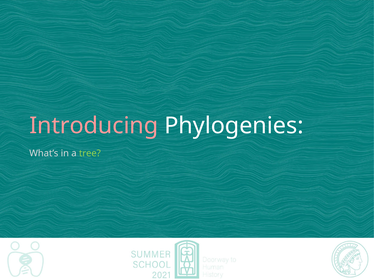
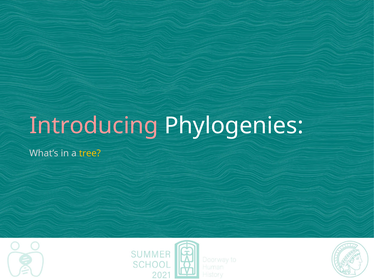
tree colour: light green -> yellow
